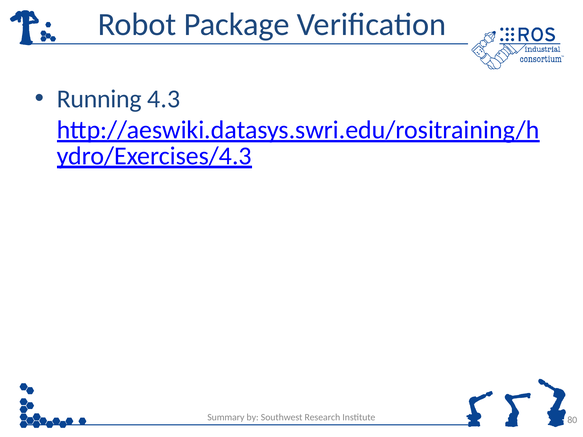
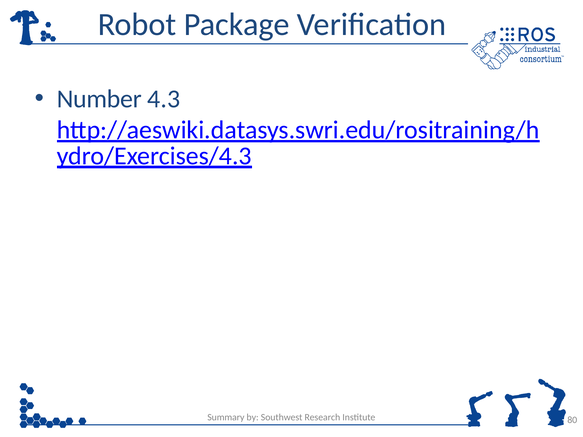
Running: Running -> Number
